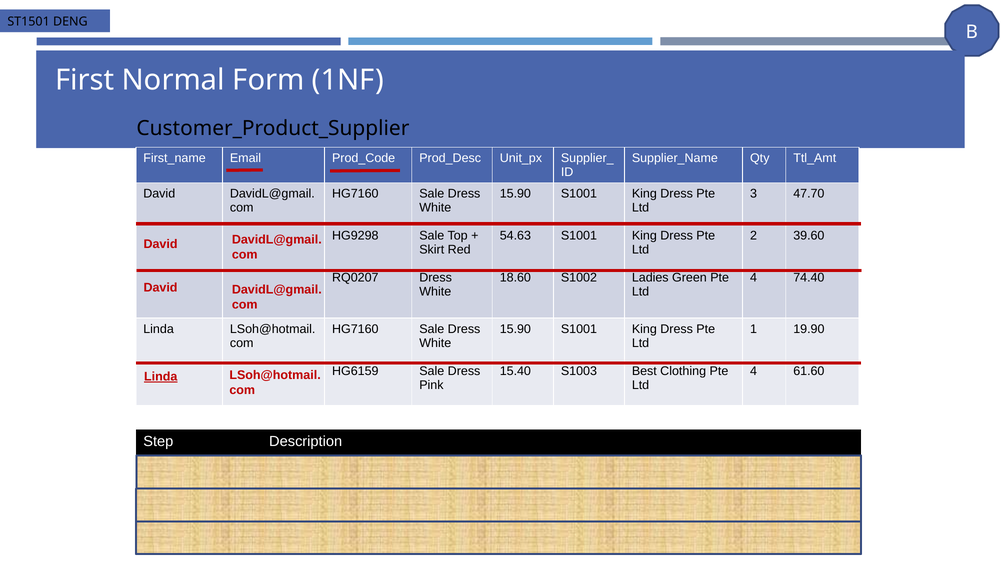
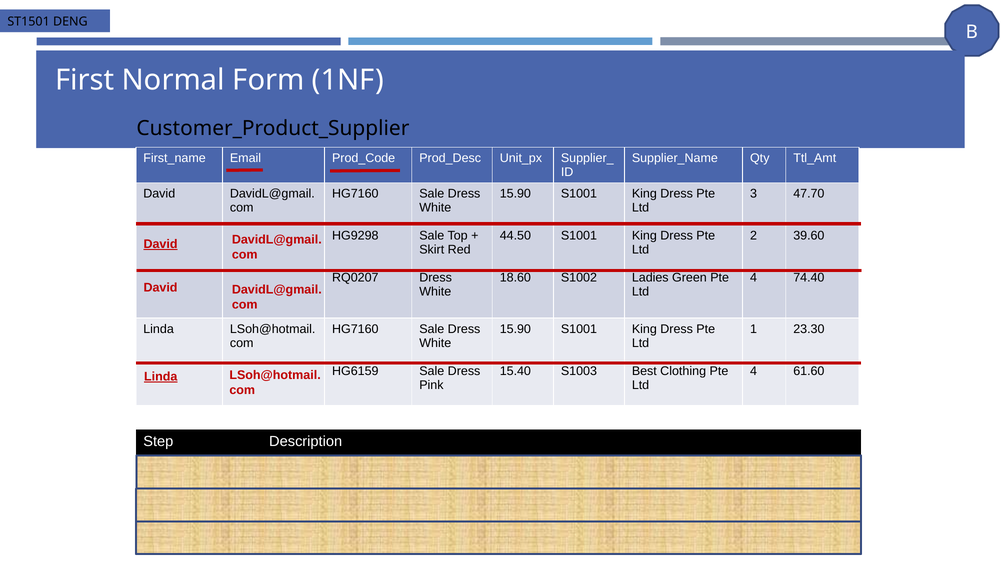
54.63: 54.63 -> 44.50
David at (161, 244) underline: none -> present
19.90: 19.90 -> 23.30
